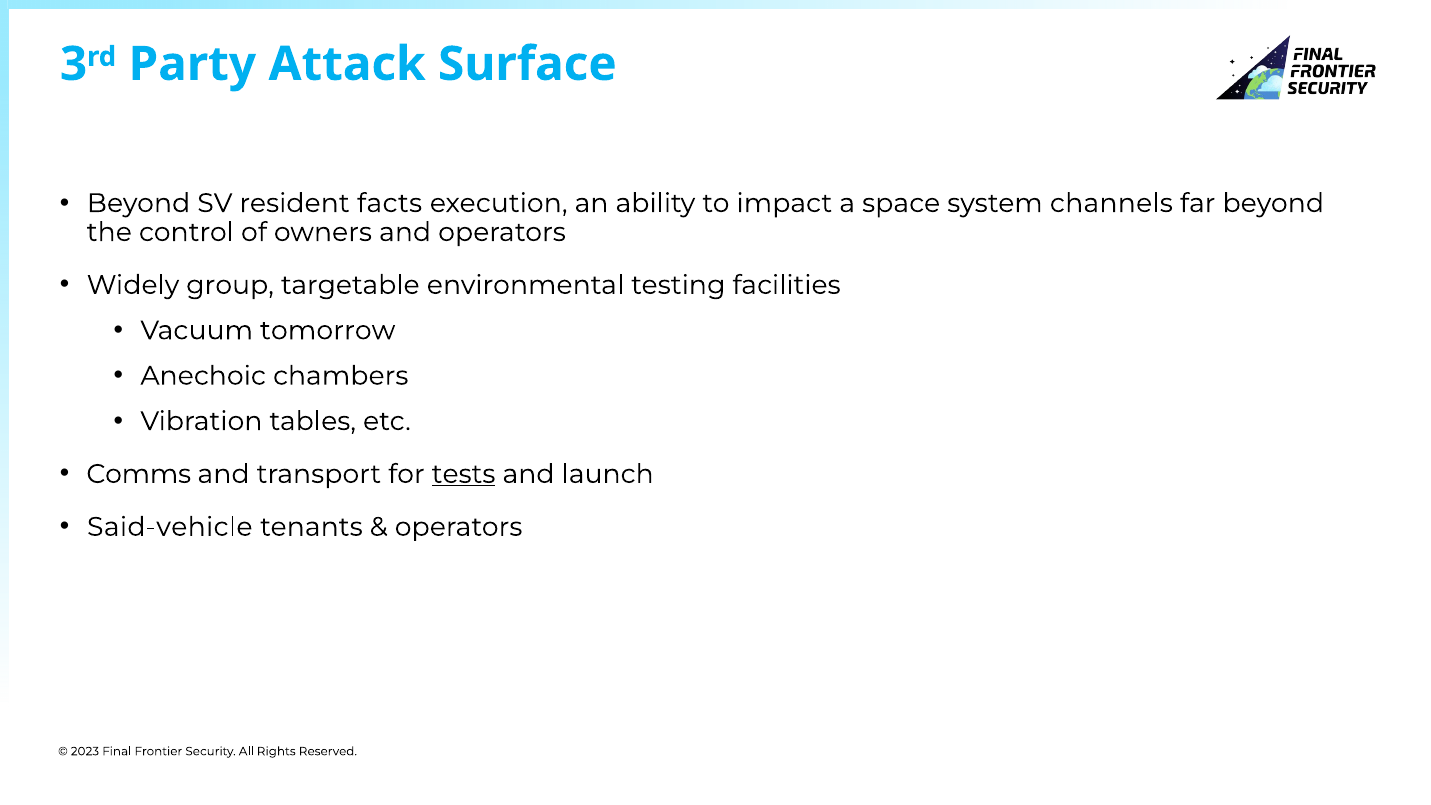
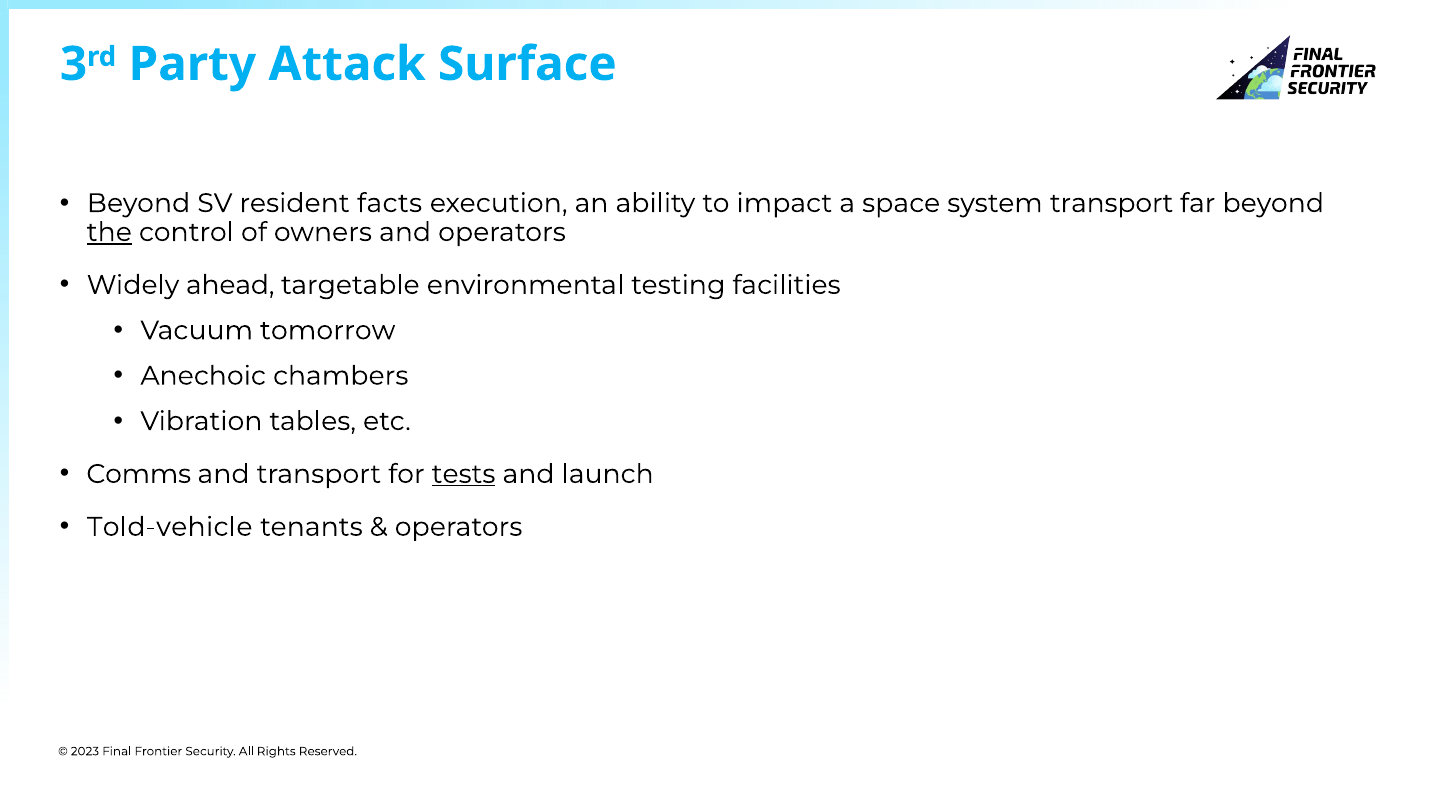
system channels: channels -> transport
the underline: none -> present
group: group -> ahead
Said-vehicle: Said-vehicle -> Told-vehicle
